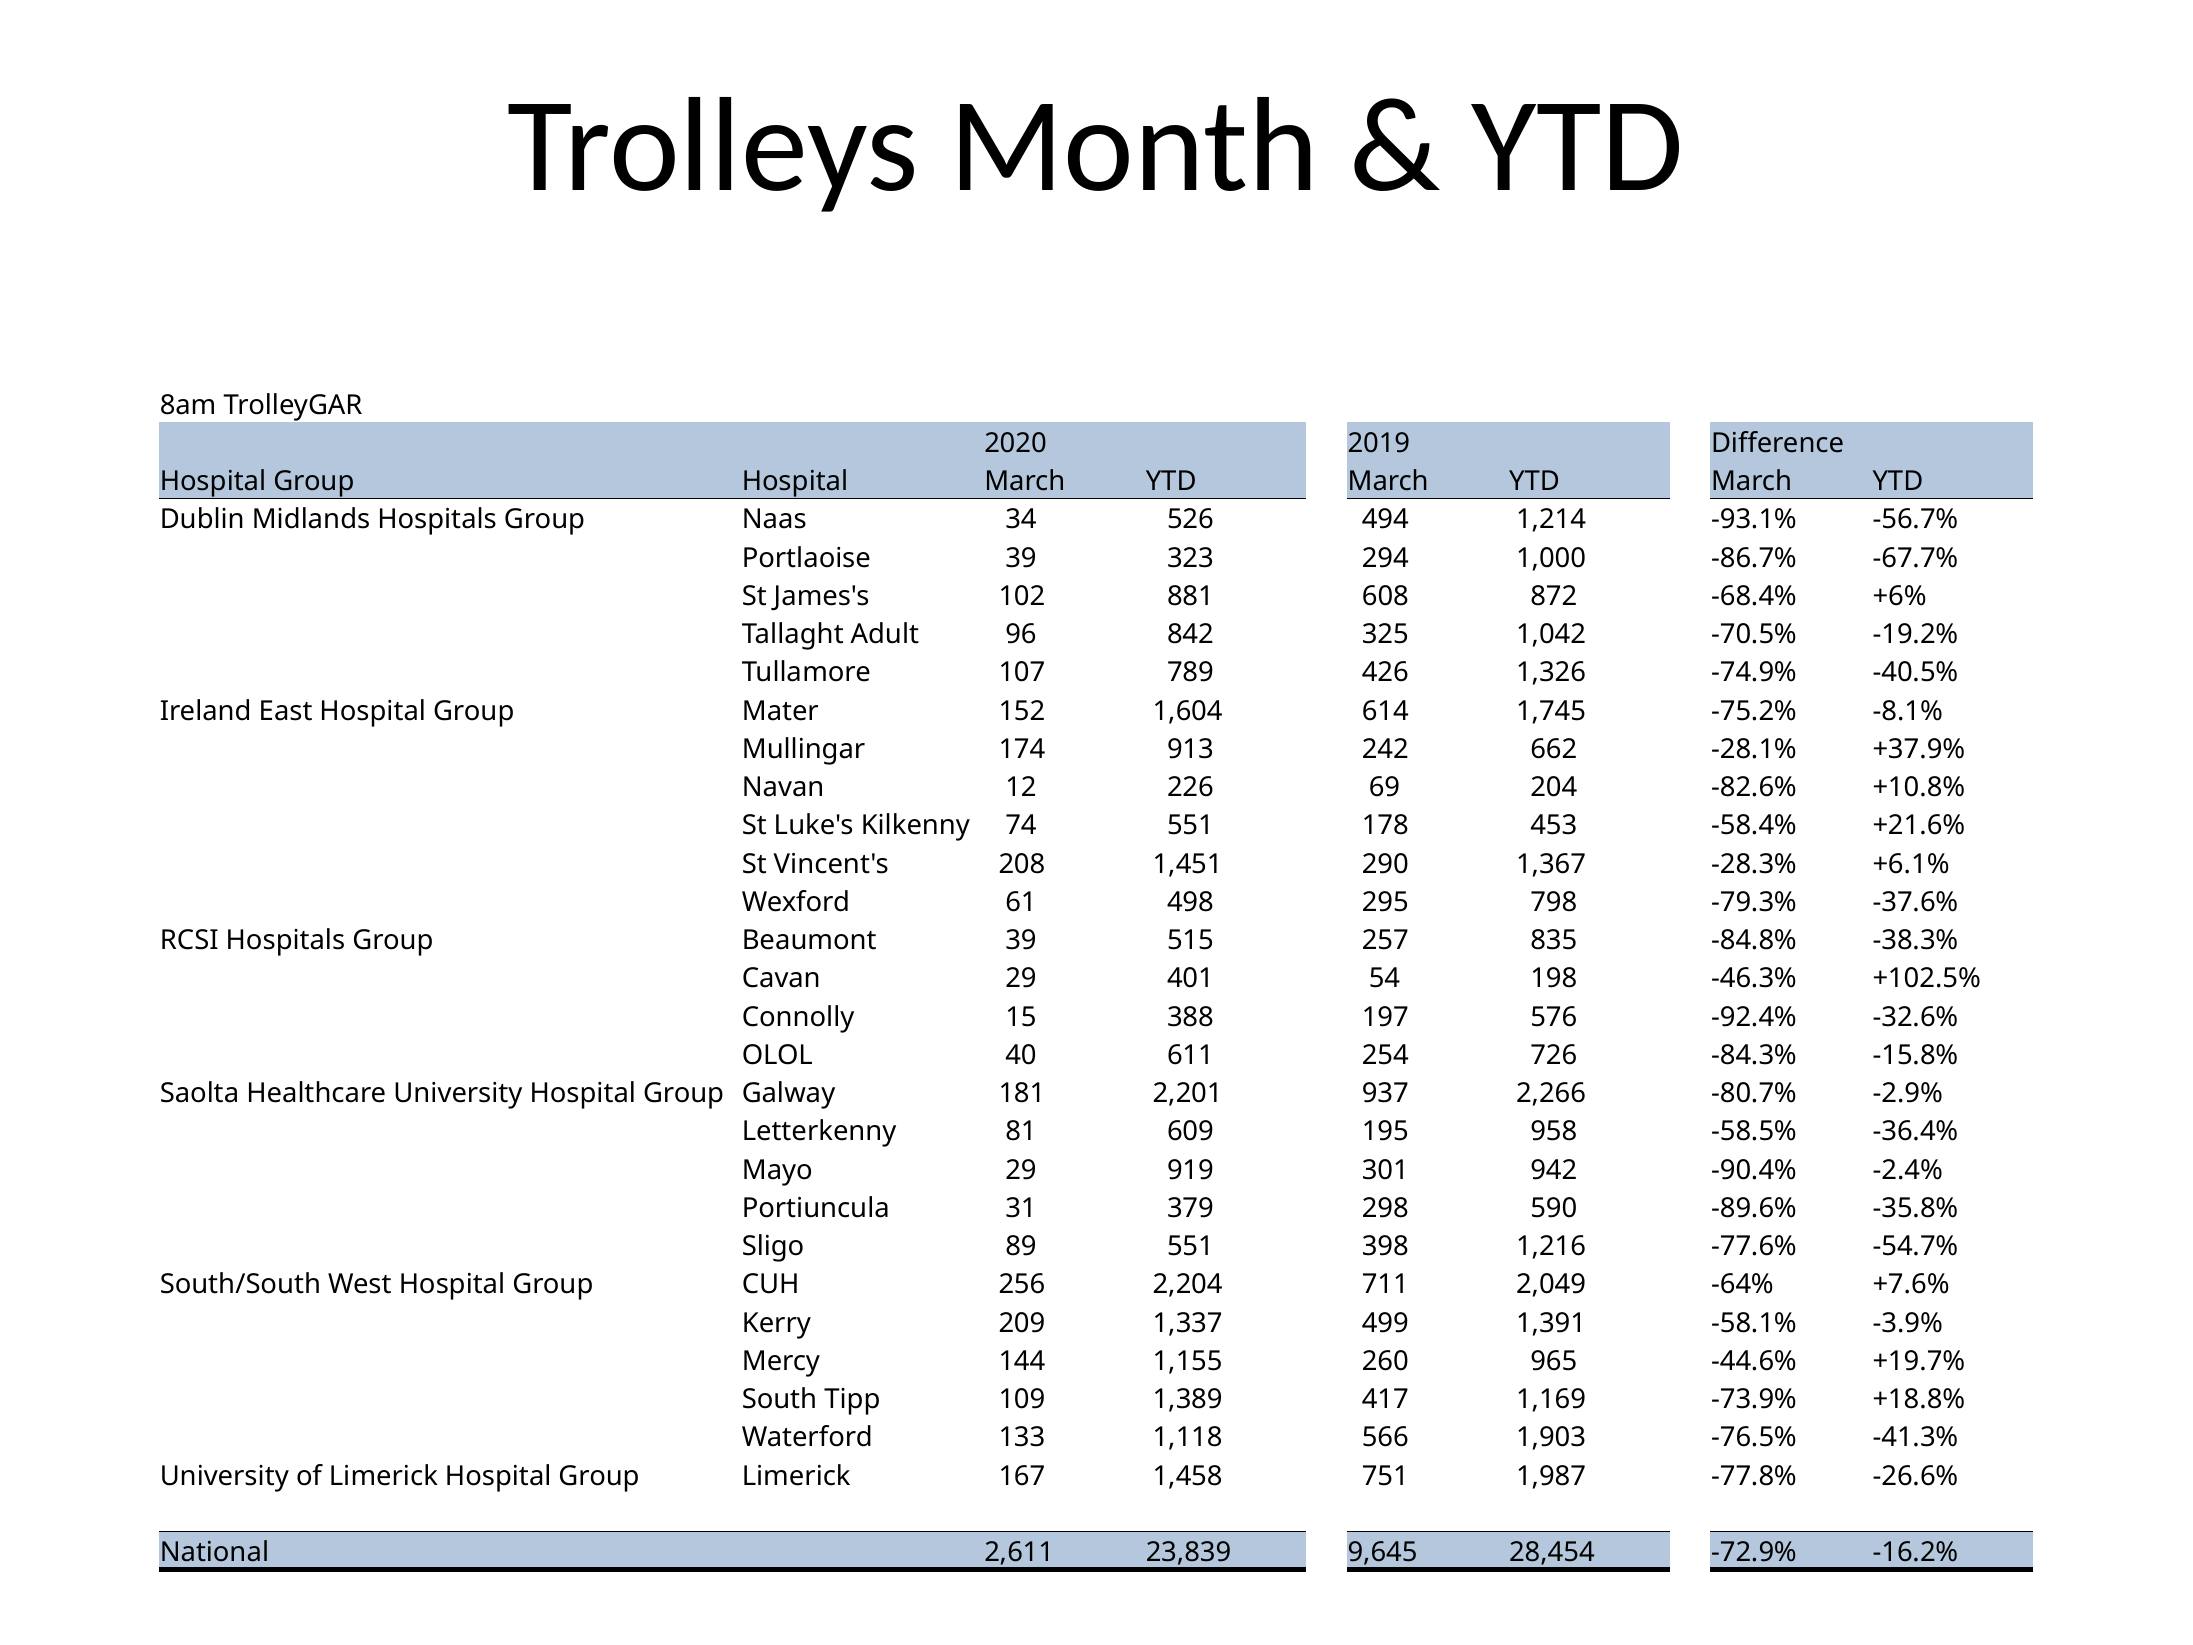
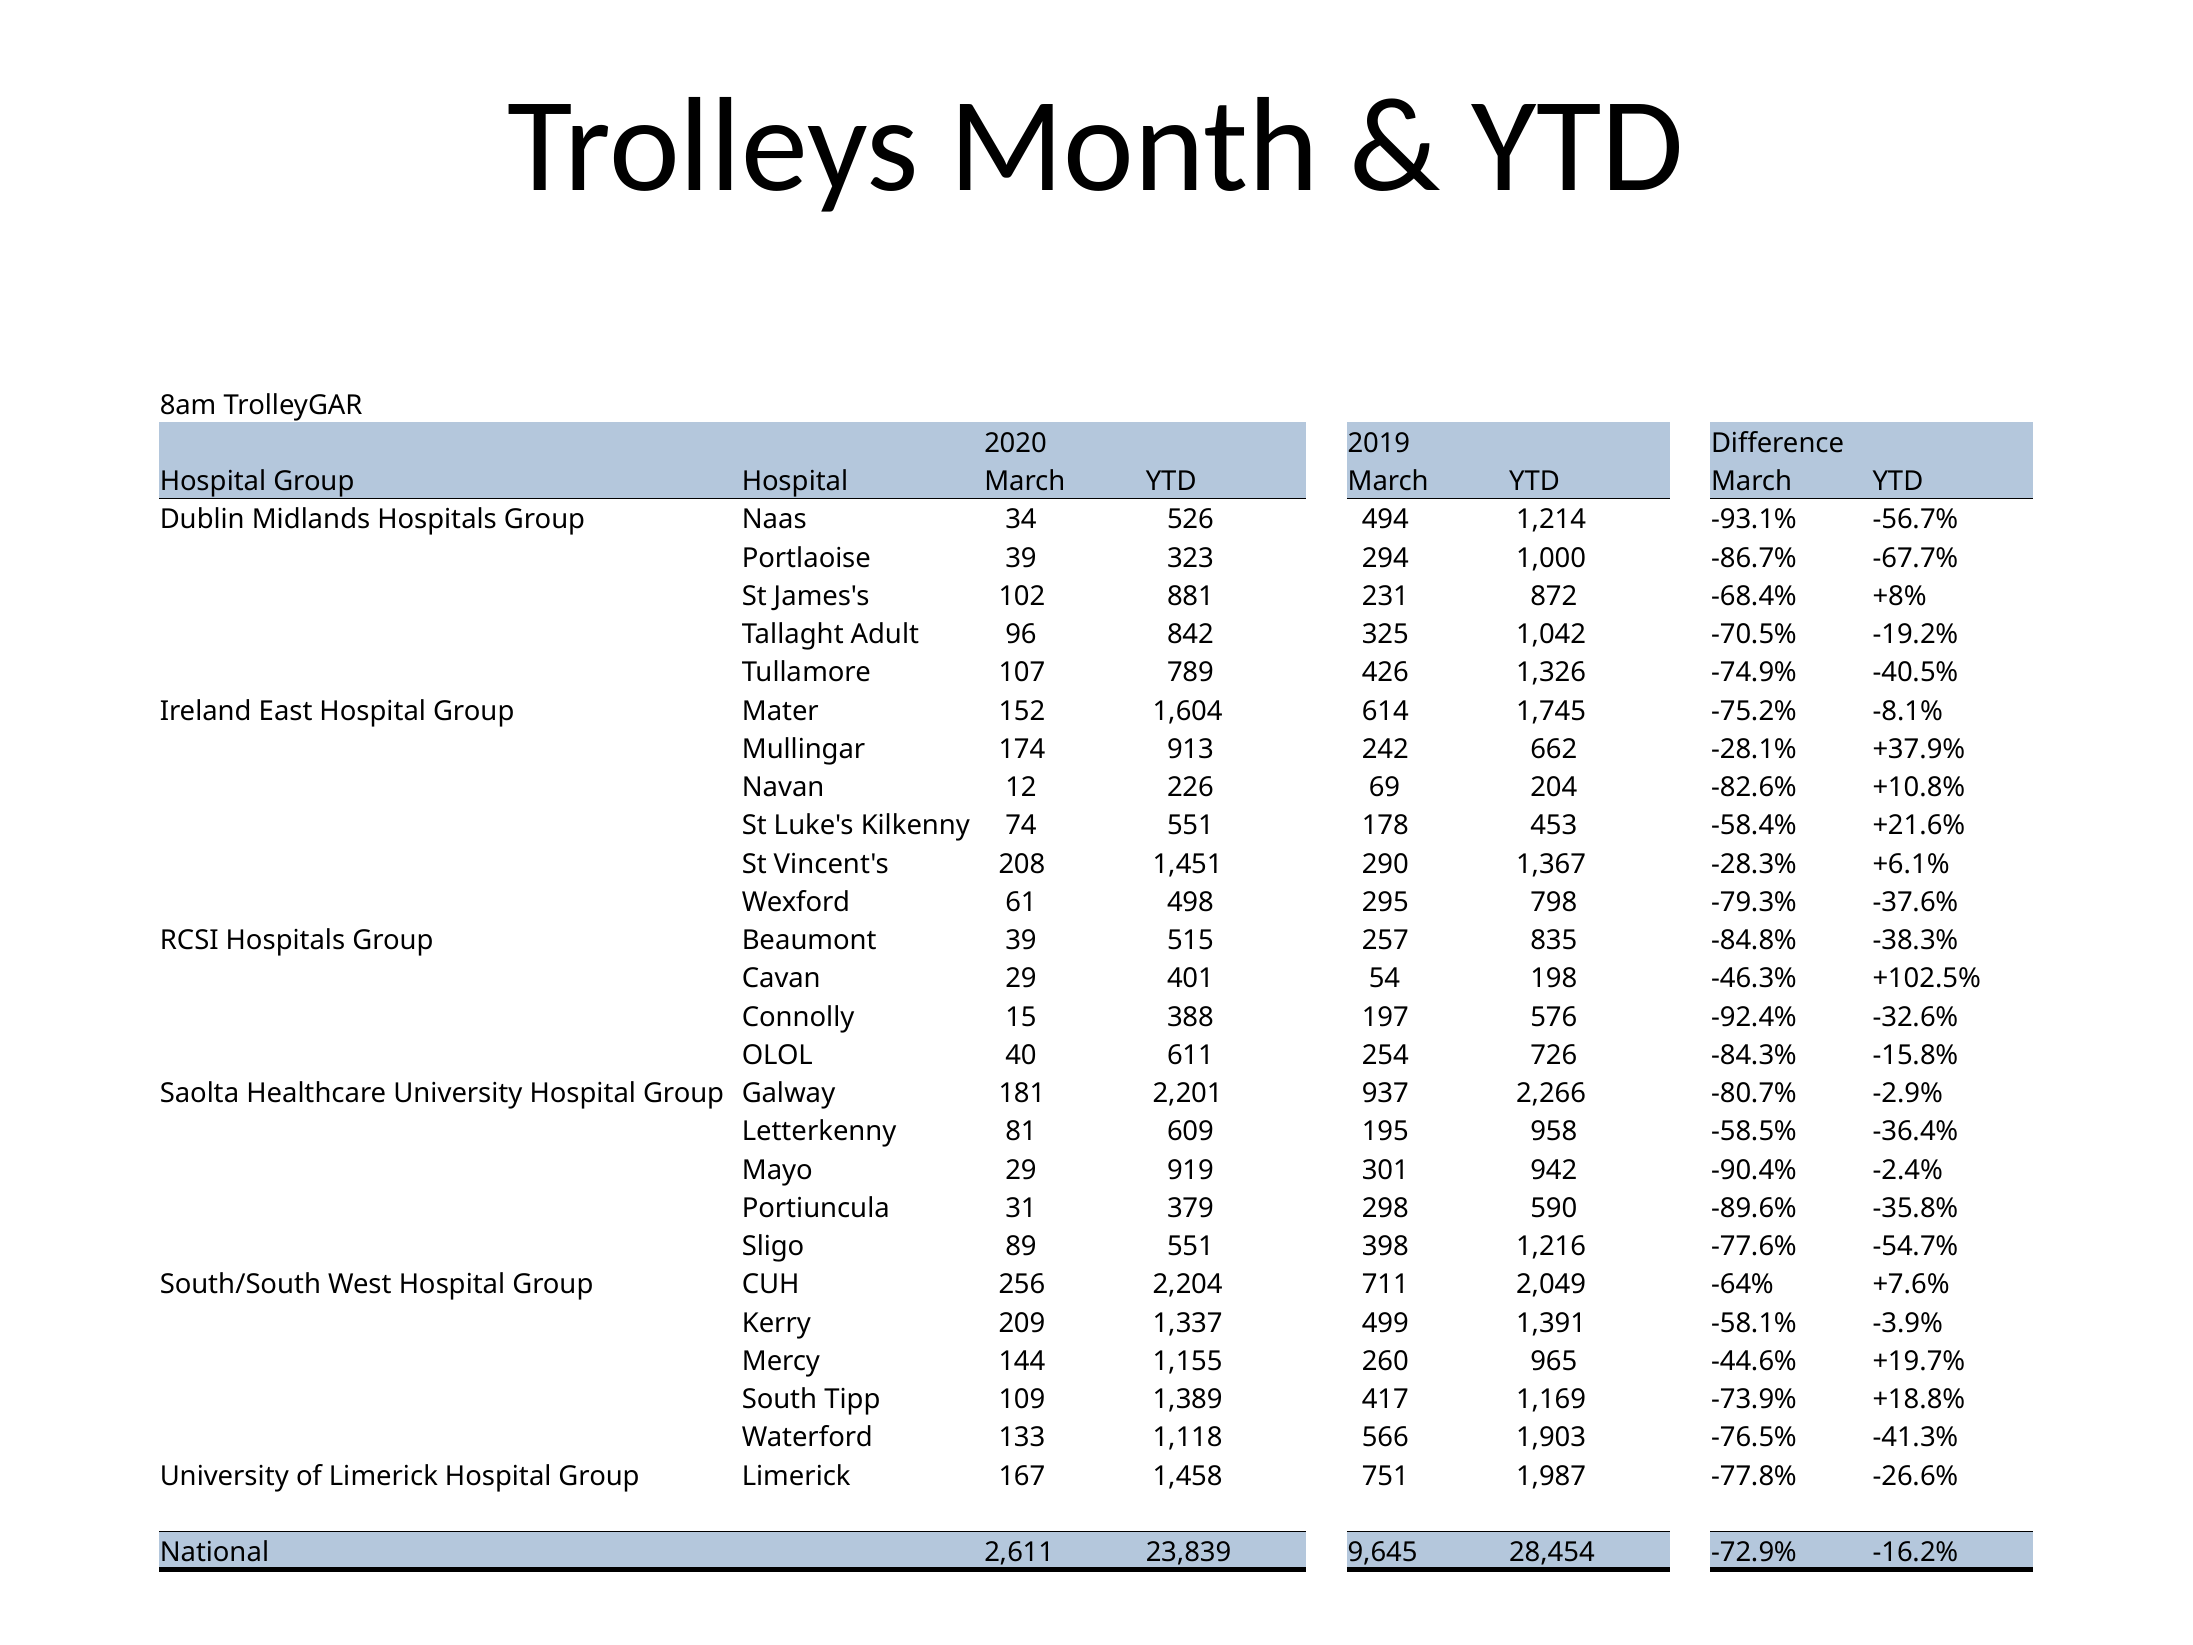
608: 608 -> 231
+6%: +6% -> +8%
